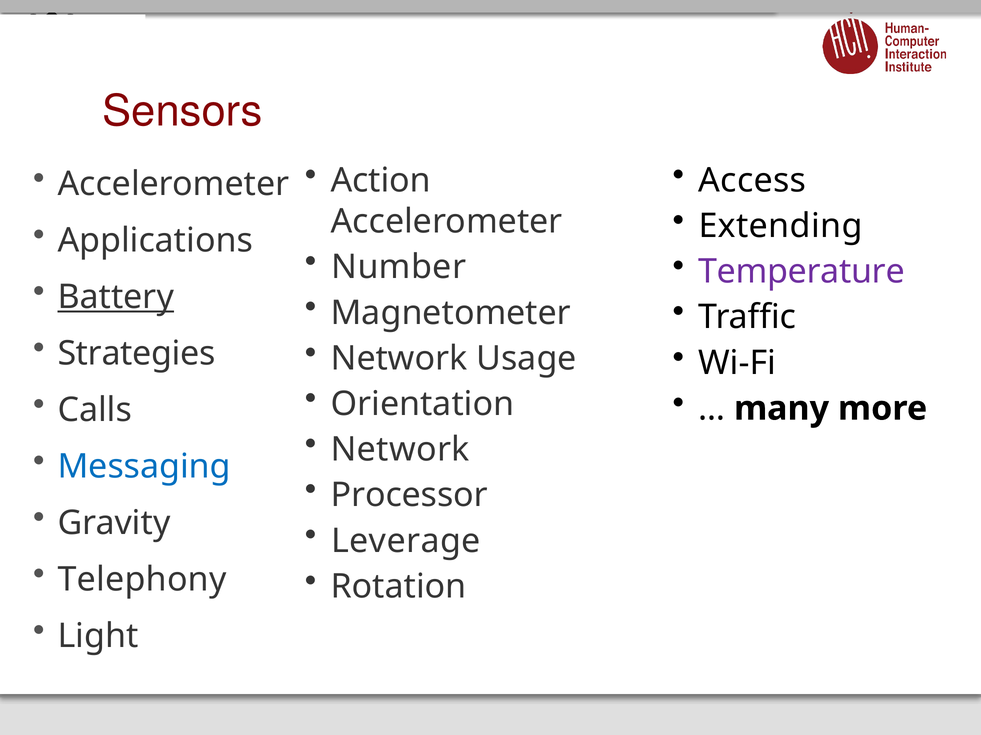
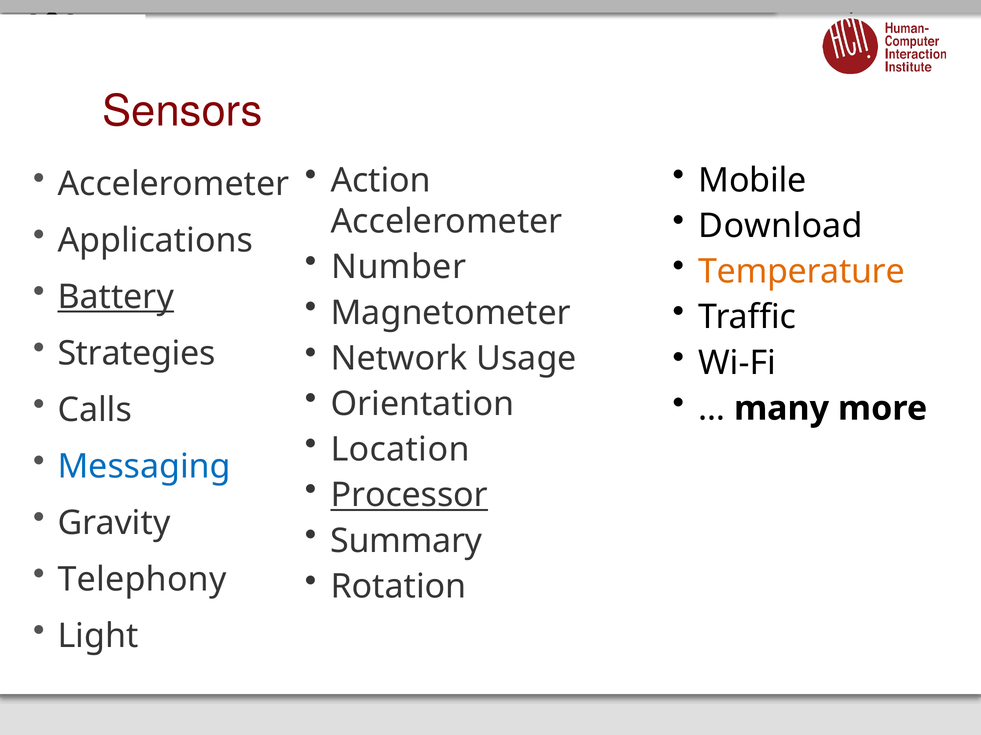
Access: Access -> Mobile
Extending: Extending -> Download
Temperature colour: purple -> orange
Network at (400, 450): Network -> Location
Processor underline: none -> present
Leverage: Leverage -> Summary
